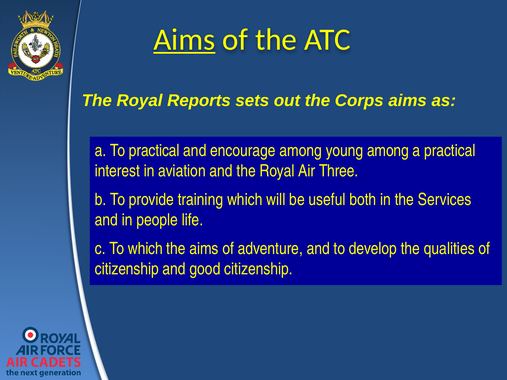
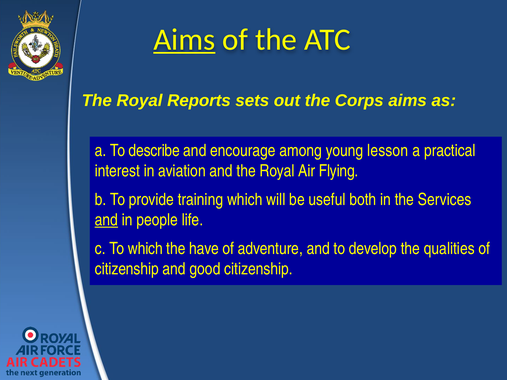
To practical: practical -> describe
young among: among -> lesson
Three: Three -> Flying
and at (106, 220) underline: none -> present
the aims: aims -> have
